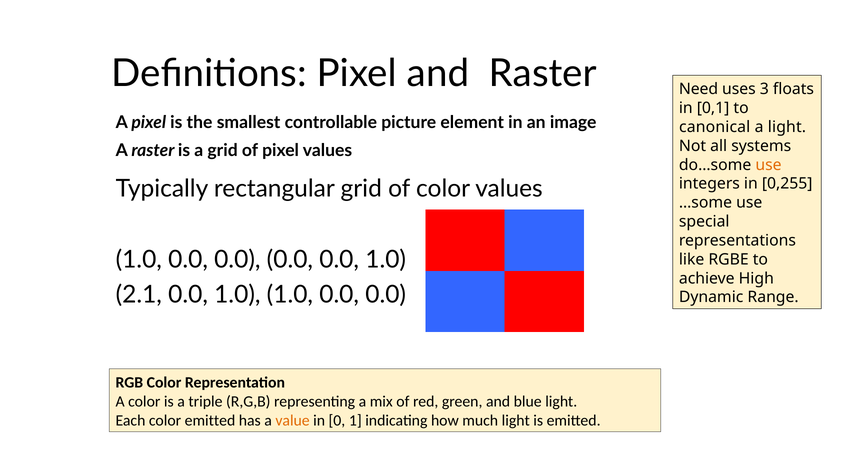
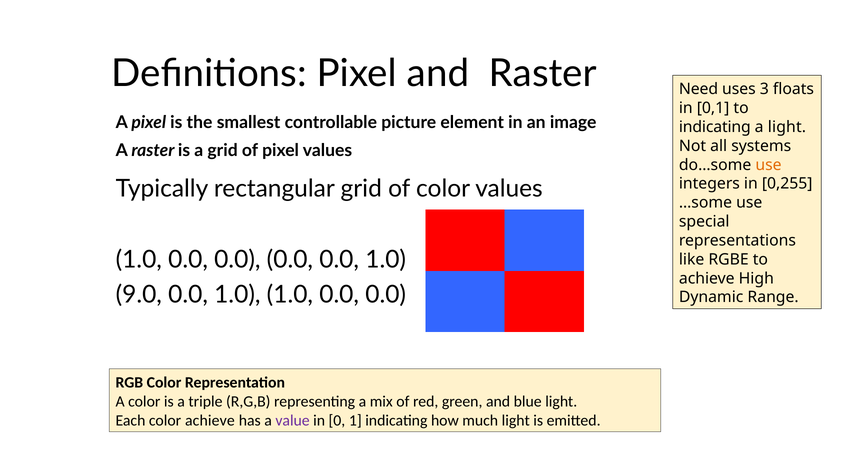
canonical at (715, 127): canonical -> indicating
2.1: 2.1 -> 9.0
color emitted: emitted -> achieve
value colour: orange -> purple
